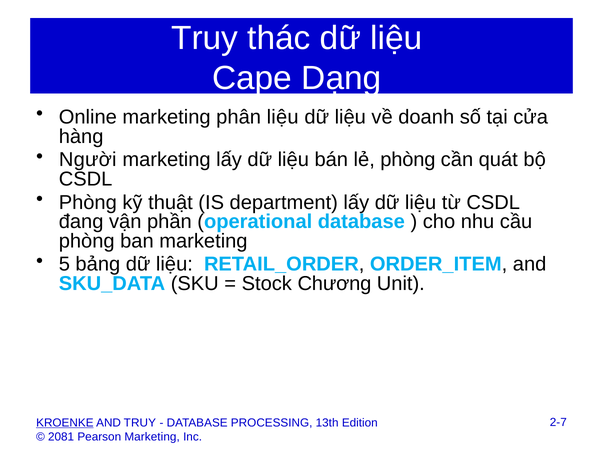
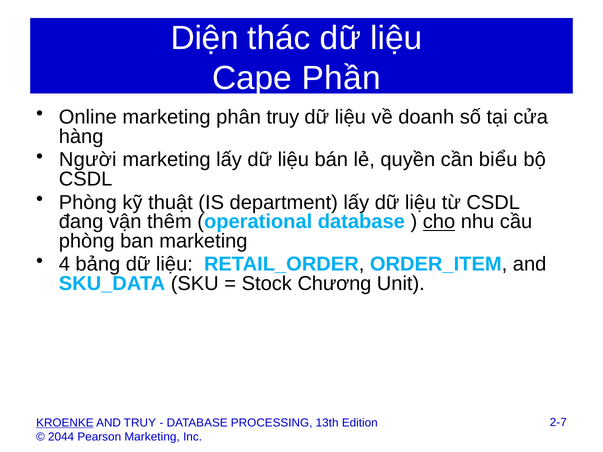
Truy at (205, 38): Truy -> Diện
Dạng: Dạng -> Phần
phân liệu: liệu -> truy
lẻ phòng: phòng -> quyền
quát: quát -> biểu
phần: phần -> thêm
cho underline: none -> present
5: 5 -> 4
2081: 2081 -> 2044
